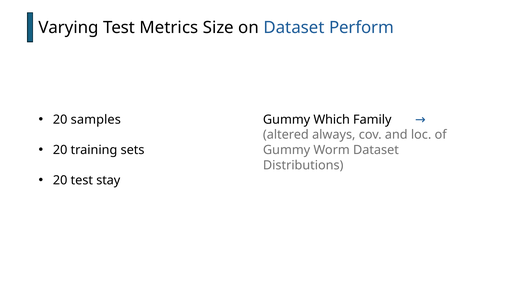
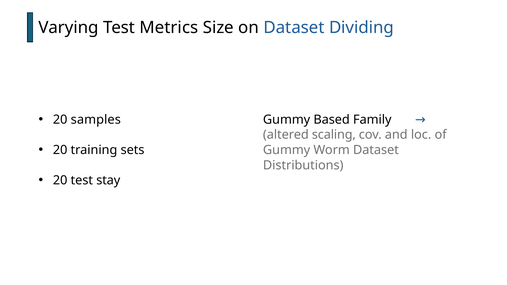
Perform: Perform -> Dividing
Which: Which -> Based
always: always -> scaling
